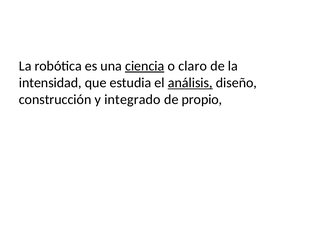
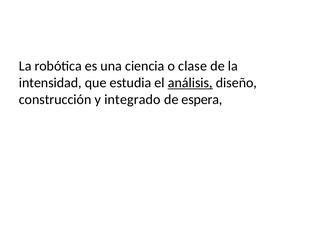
ciencia underline: present -> none
claro: claro -> clase
propio: propio -> espera
